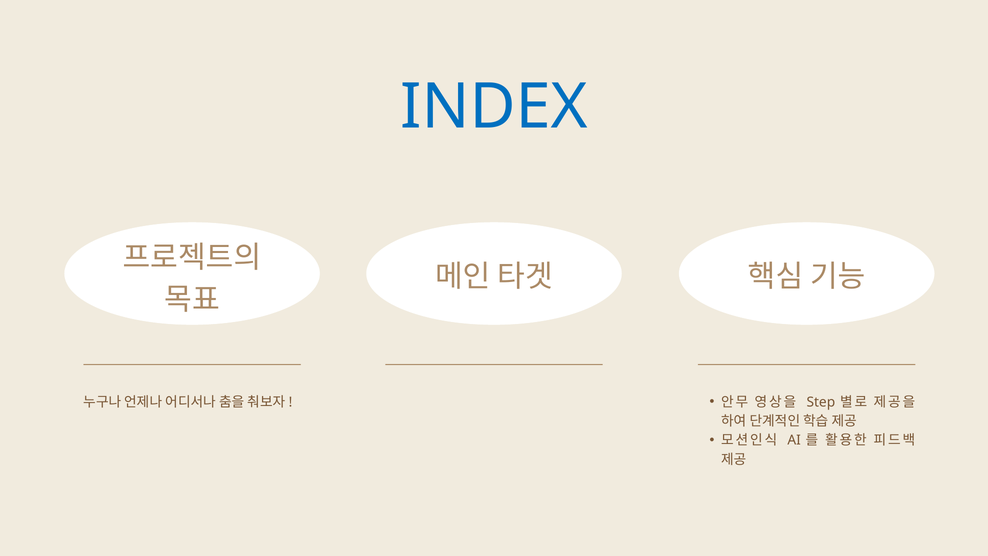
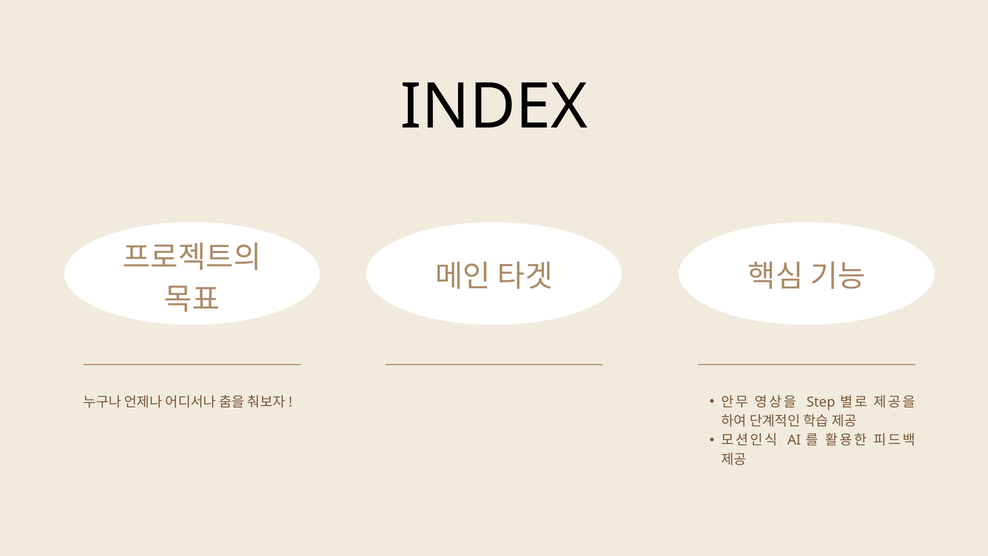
INDEX colour: blue -> black
